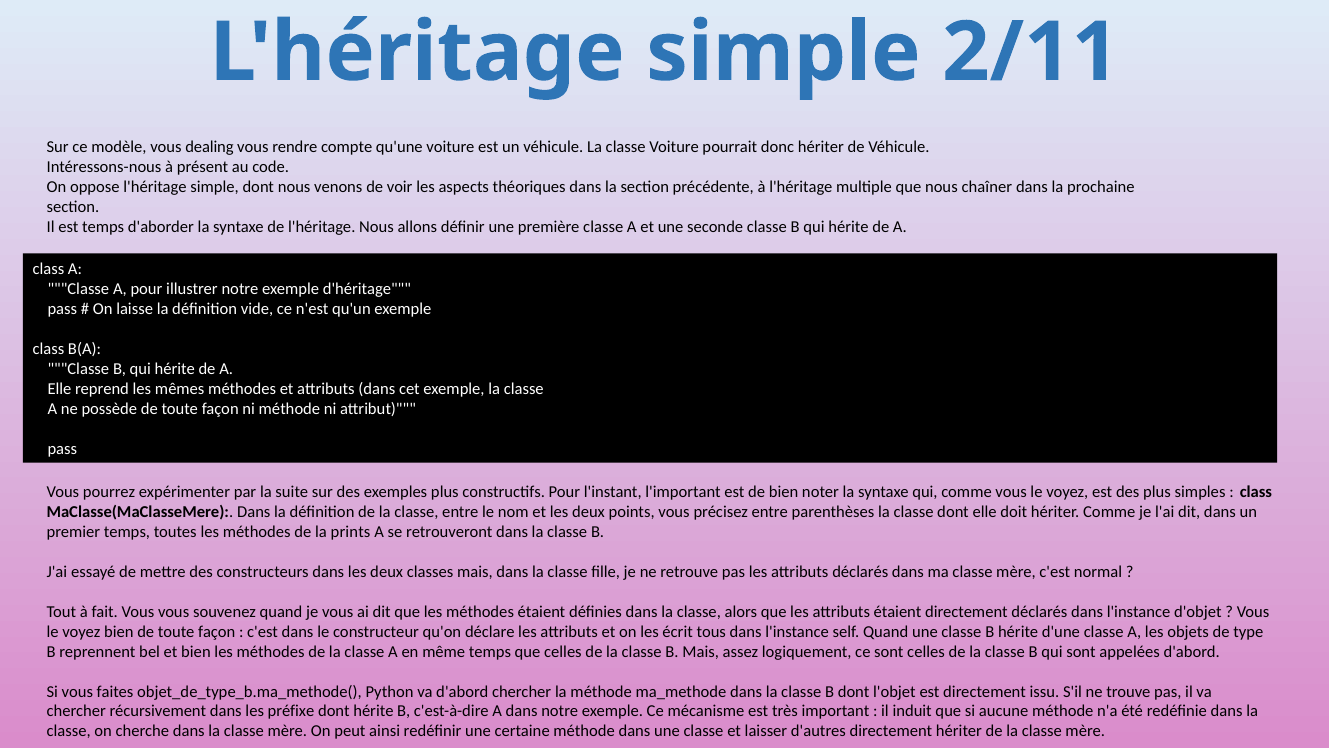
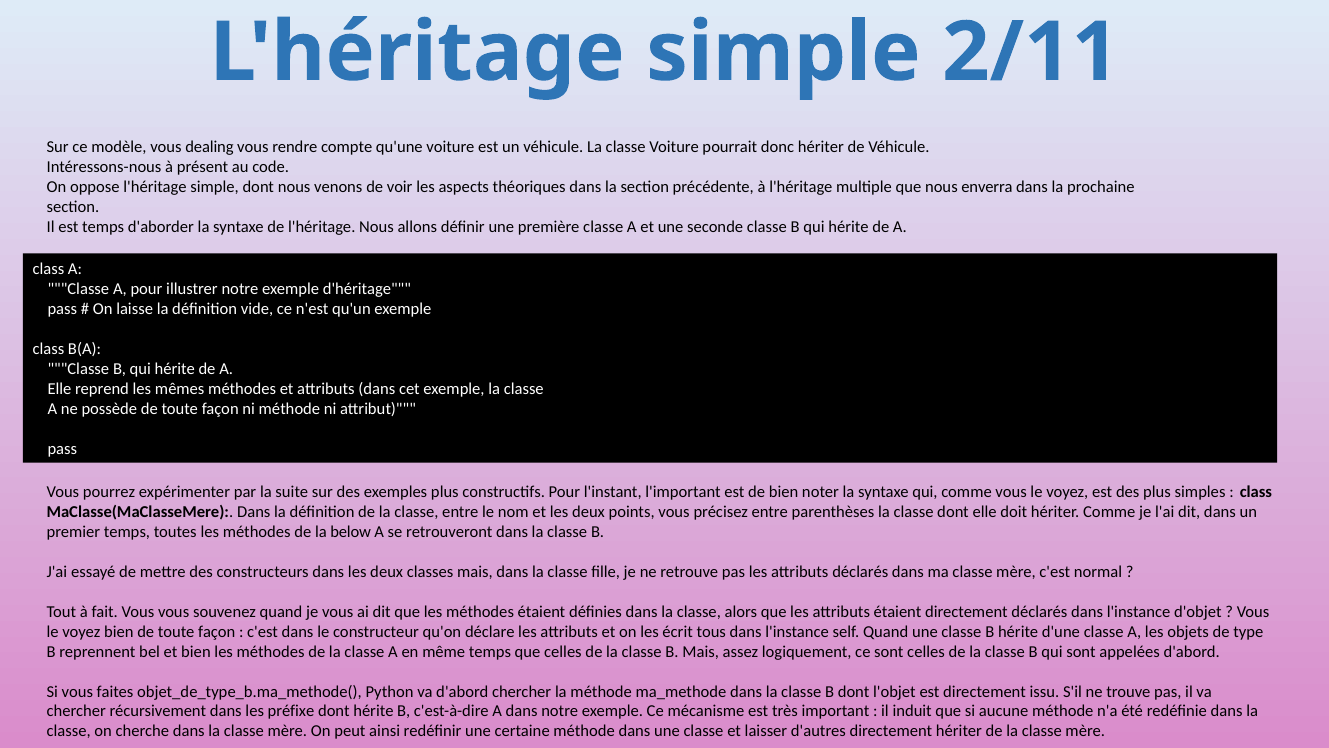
chaîner: chaîner -> enverra
prints: prints -> below
